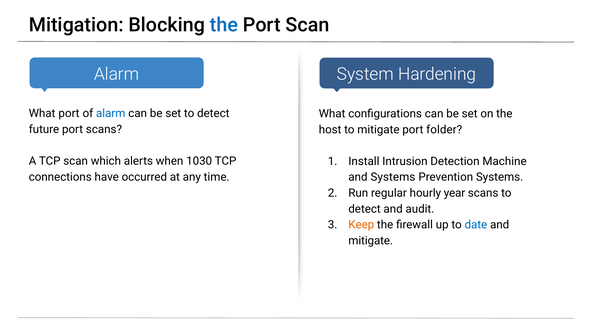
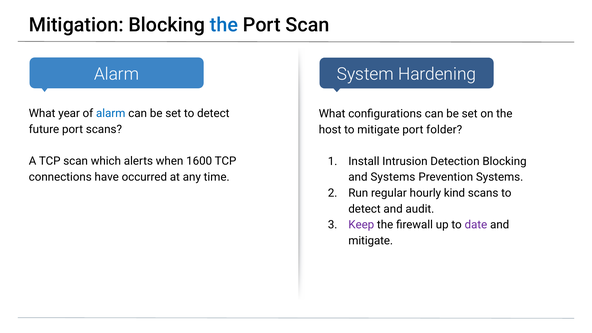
What port: port -> year
1030: 1030 -> 1600
Detection Machine: Machine -> Blocking
year: year -> kind
Keep colour: orange -> purple
date colour: blue -> purple
